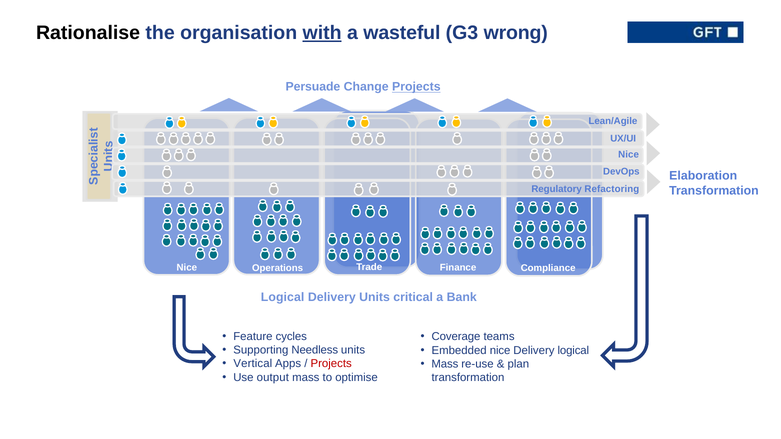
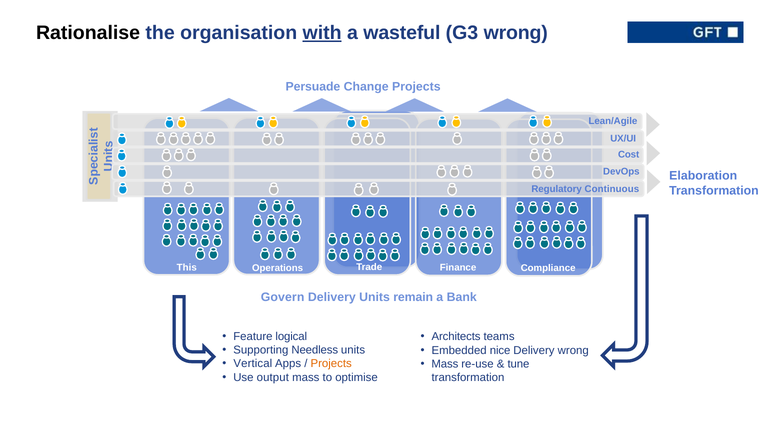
Projects at (416, 87) underline: present -> none
Nice at (629, 155): Nice -> Cost
Refactoring: Refactoring -> Continuous
Nice at (187, 268): Nice -> This
Logical at (283, 297): Logical -> Govern
critical: critical -> remain
cycles: cycles -> logical
Coverage: Coverage -> Architects
Delivery logical: logical -> wrong
Projects at (331, 364) colour: red -> orange
plan: plan -> tune
